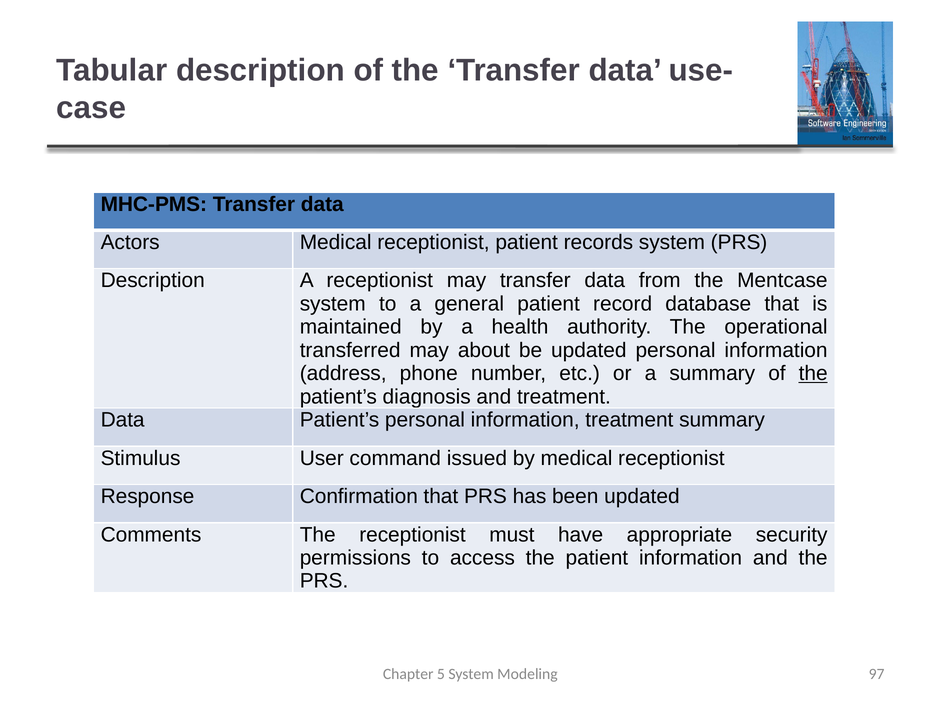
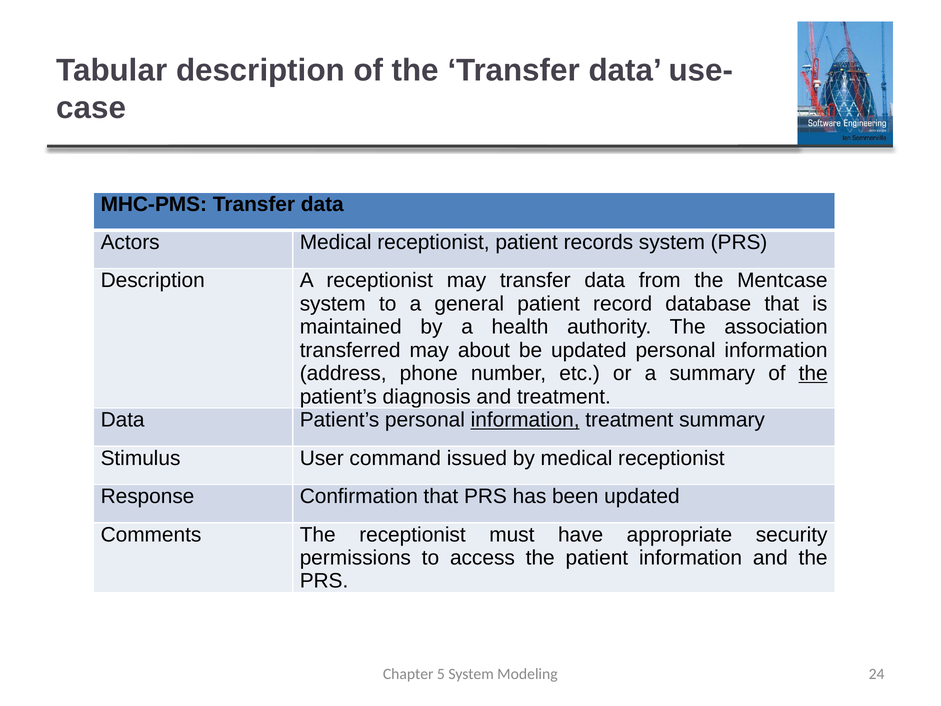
operational: operational -> association
information at (525, 420) underline: none -> present
97: 97 -> 24
